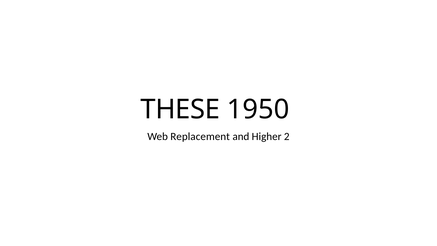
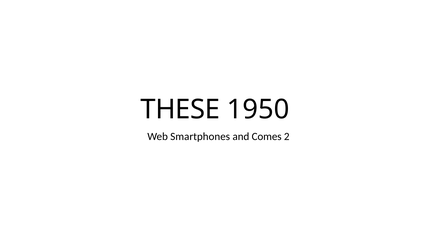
Replacement: Replacement -> Smartphones
Higher: Higher -> Comes
